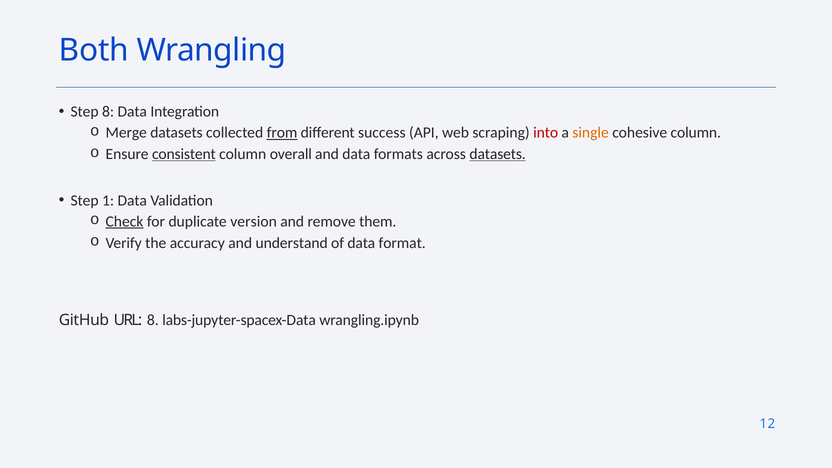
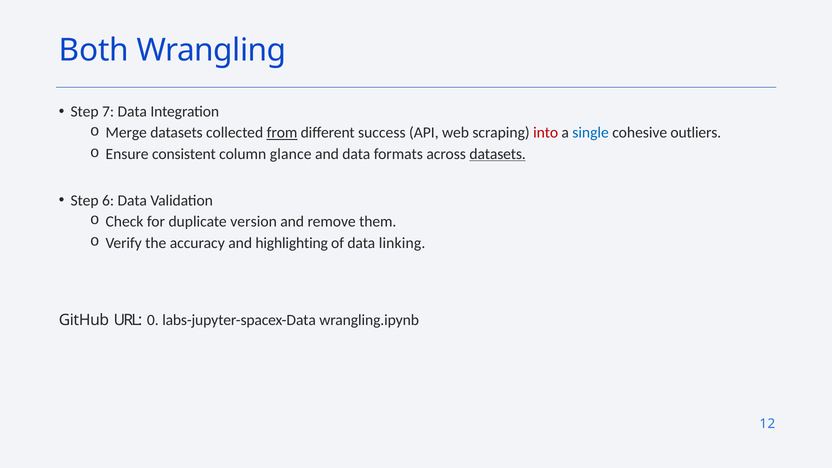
Step 8: 8 -> 7
single colour: orange -> blue
cohesive column: column -> outliers
consistent underline: present -> none
overall: overall -> glance
1: 1 -> 6
Check underline: present -> none
understand: understand -> highlighting
format: format -> linking
URL 8: 8 -> 0
